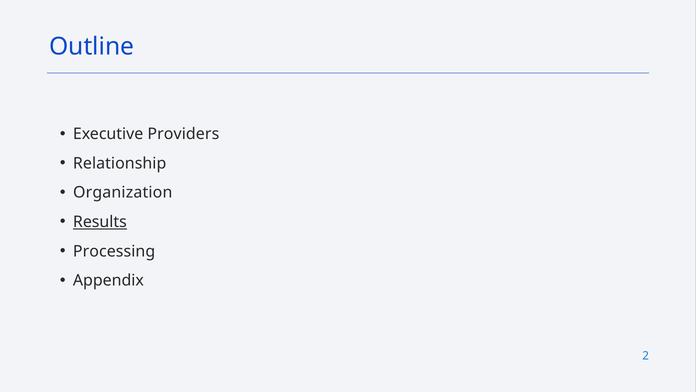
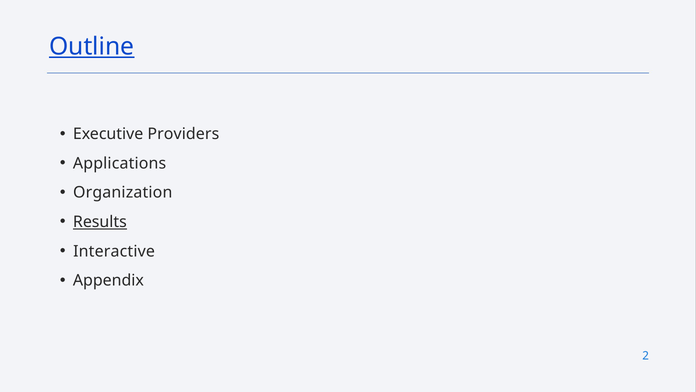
Outline underline: none -> present
Relationship: Relationship -> Applications
Processing: Processing -> Interactive
